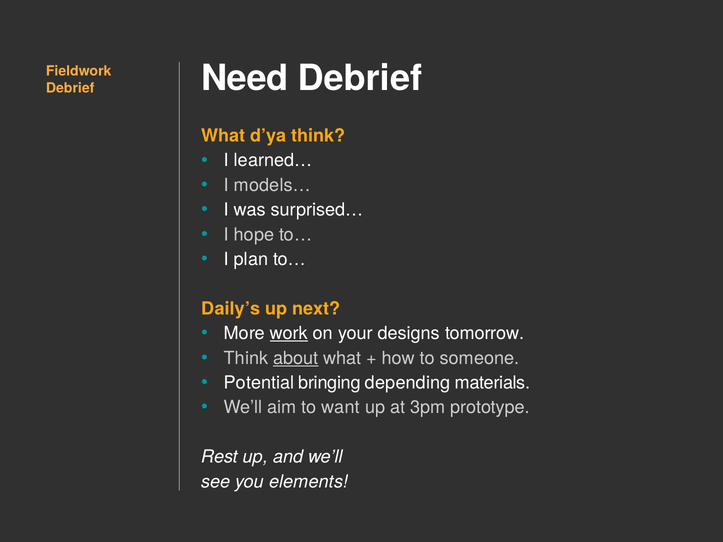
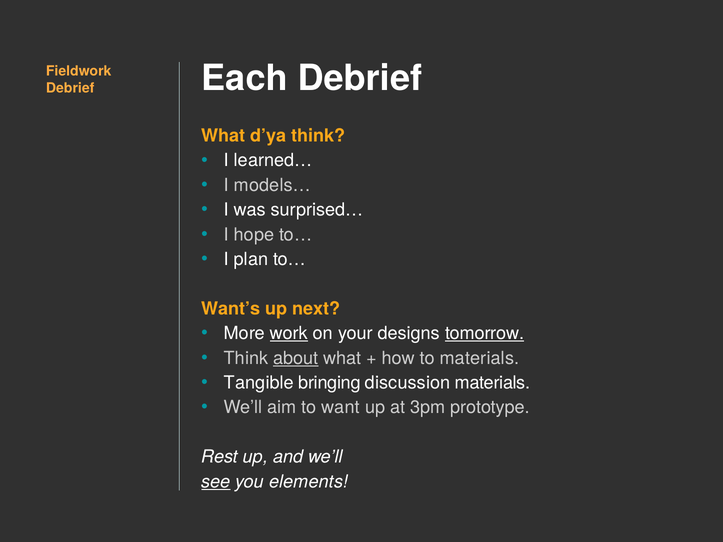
Need: Need -> Each
Daily’s: Daily’s -> Want’s
tomorrow underline: none -> present
to someone: someone -> materials
Potential: Potential -> Tangible
depending: depending -> discussion
see underline: none -> present
